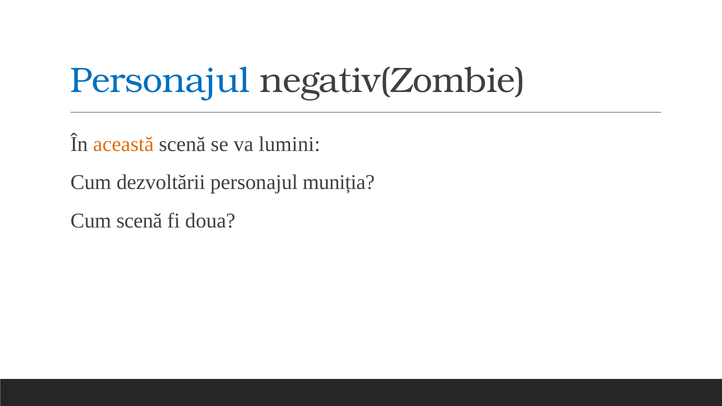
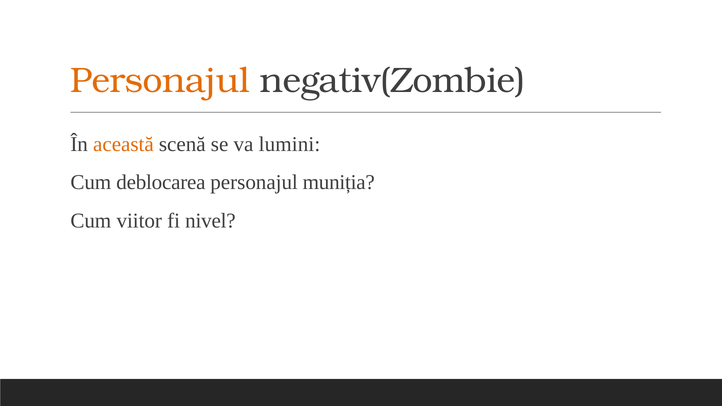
Personajul at (160, 81) colour: blue -> orange
dezvoltării: dezvoltării -> deblocarea
Cum scenă: scenă -> viitor
doua: doua -> nivel
